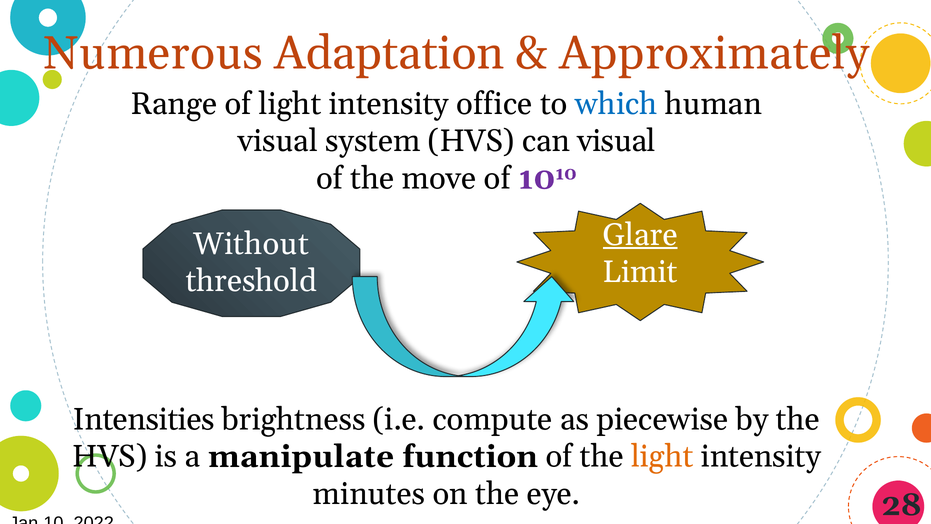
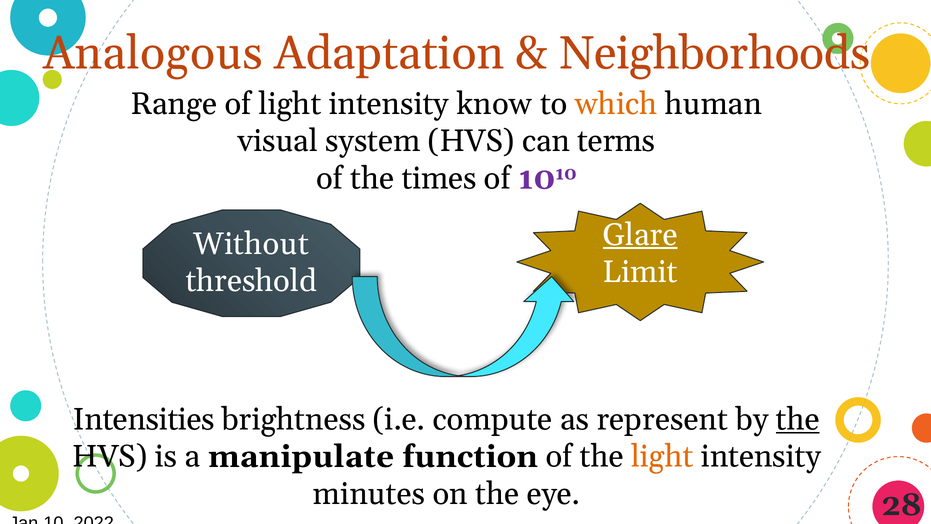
Numerous: Numerous -> Analogous
Approximately: Approximately -> Neighborhoods
office: office -> know
which colour: blue -> orange
can visual: visual -> terms
move: move -> times
piecewise: piecewise -> represent
the at (798, 419) underline: none -> present
